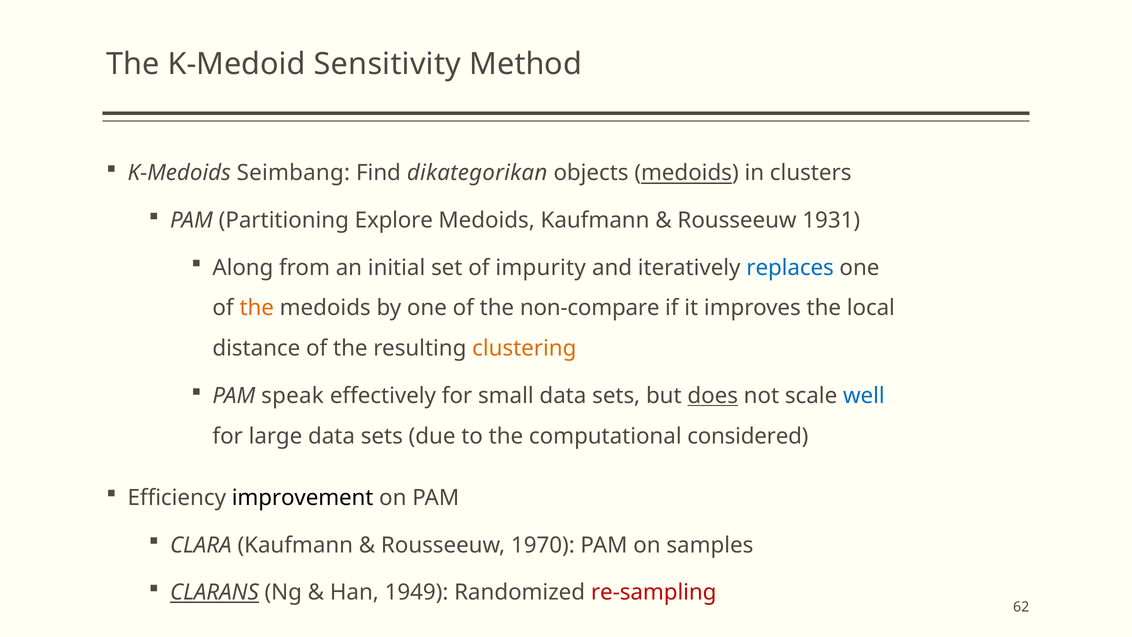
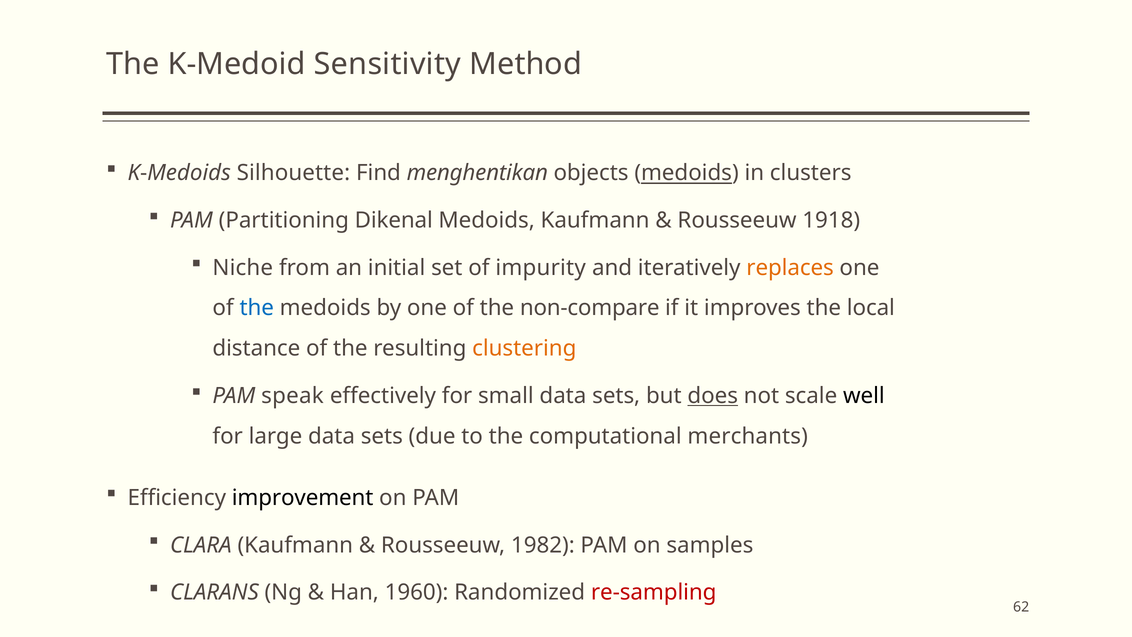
Seimbang: Seimbang -> Silhouette
dikategorikan: dikategorikan -> menghentikan
Explore: Explore -> Dikenal
1931: 1931 -> 1918
Along: Along -> Niche
replaces colour: blue -> orange
the at (257, 308) colour: orange -> blue
well colour: blue -> black
considered: considered -> merchants
1970: 1970 -> 1982
CLARANS underline: present -> none
1949: 1949 -> 1960
